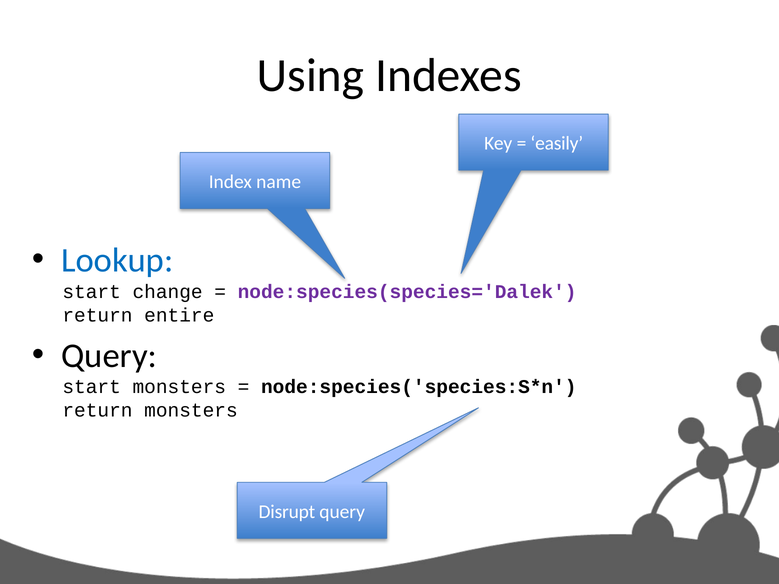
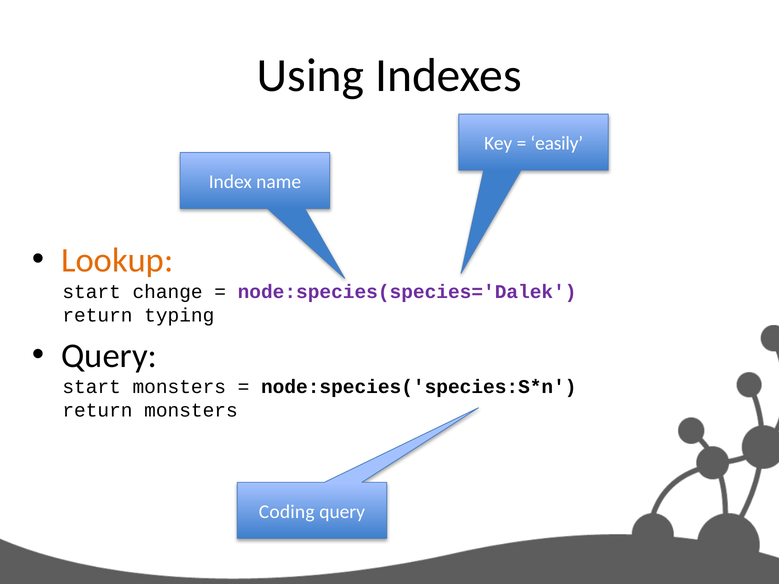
Lookup colour: blue -> orange
entire: entire -> typing
Disrupt: Disrupt -> Coding
